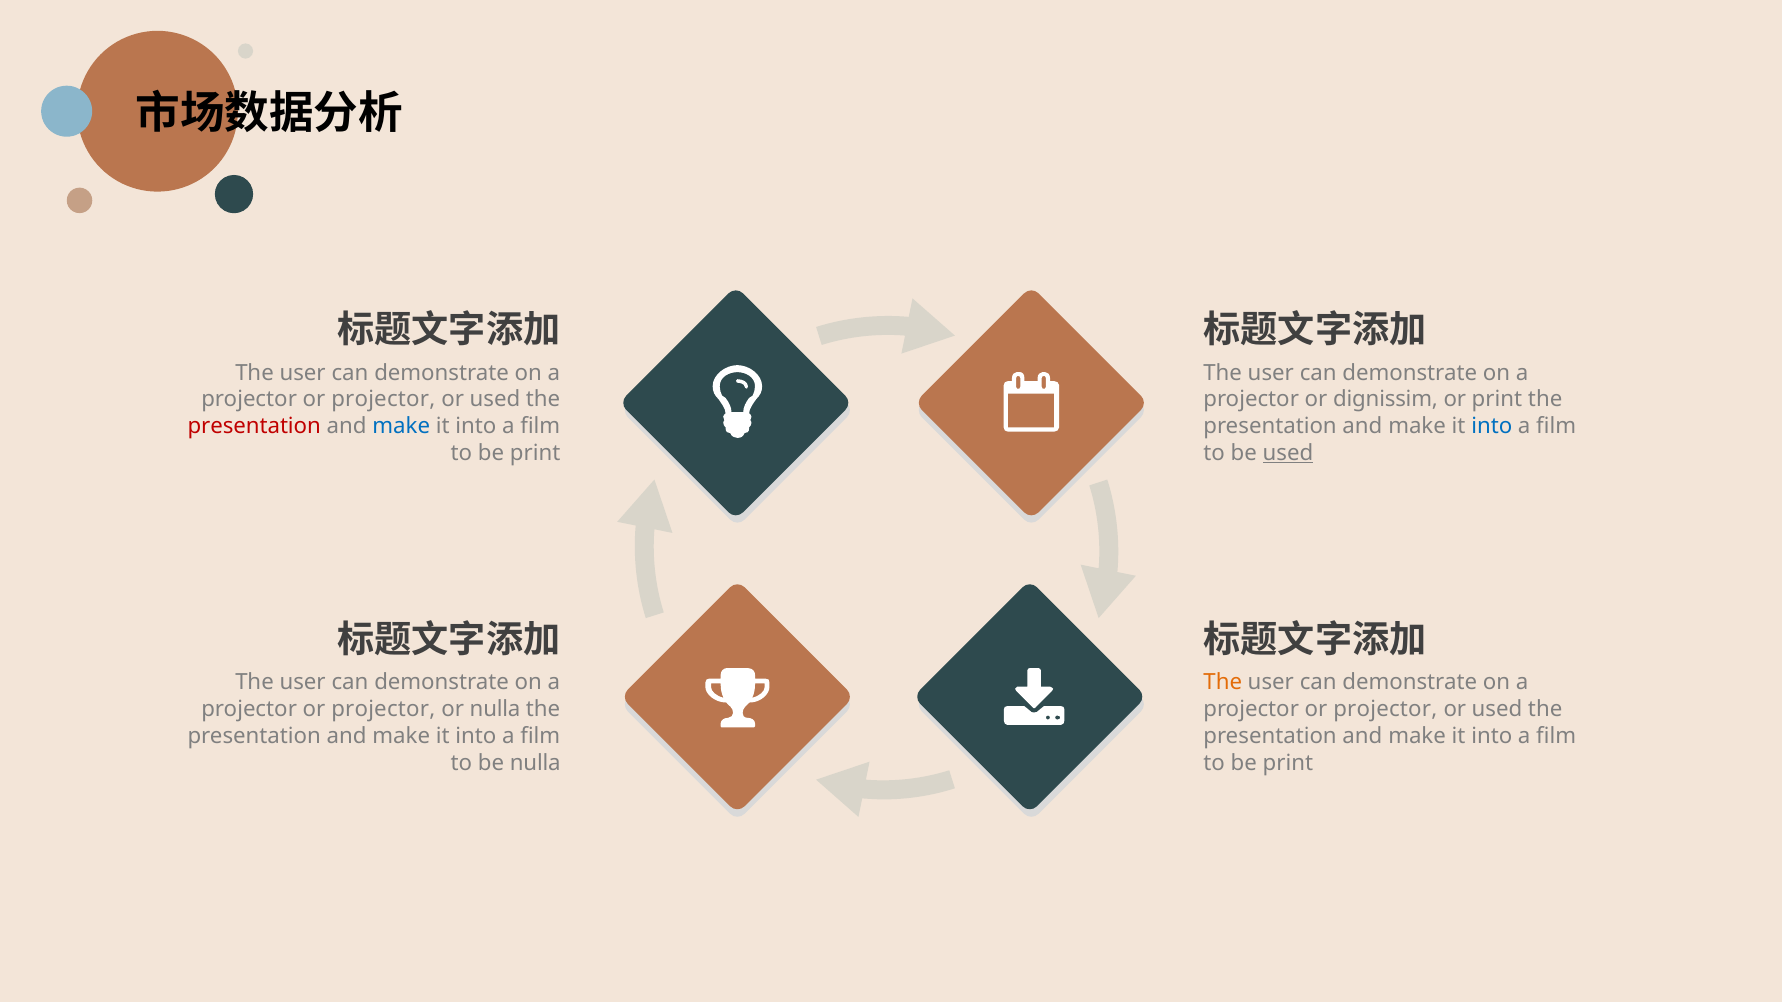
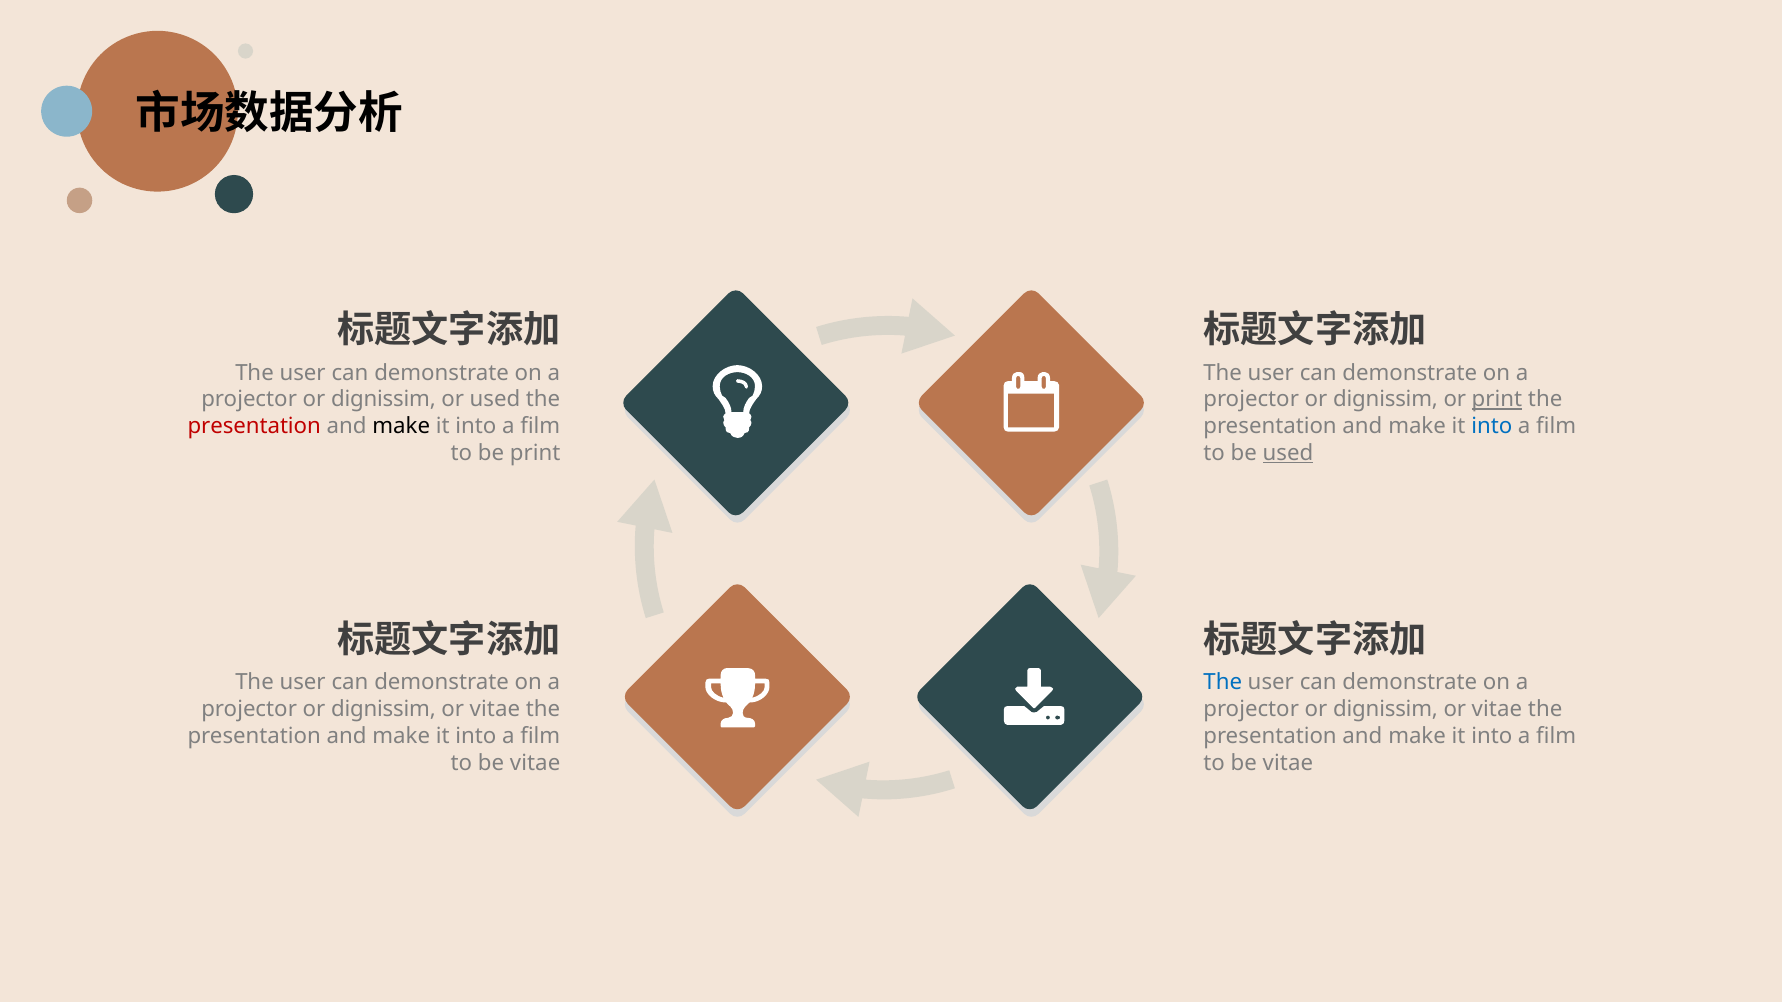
projector at (383, 400): projector -> dignissim
print at (1497, 400) underline: none -> present
make at (401, 426) colour: blue -> black
The at (1223, 683) colour: orange -> blue
projector at (383, 710): projector -> dignissim
nulla at (495, 710): nulla -> vitae
projector at (1385, 710): projector -> dignissim
used at (1497, 710): used -> vitae
nulla at (535, 763): nulla -> vitae
print at (1288, 763): print -> vitae
